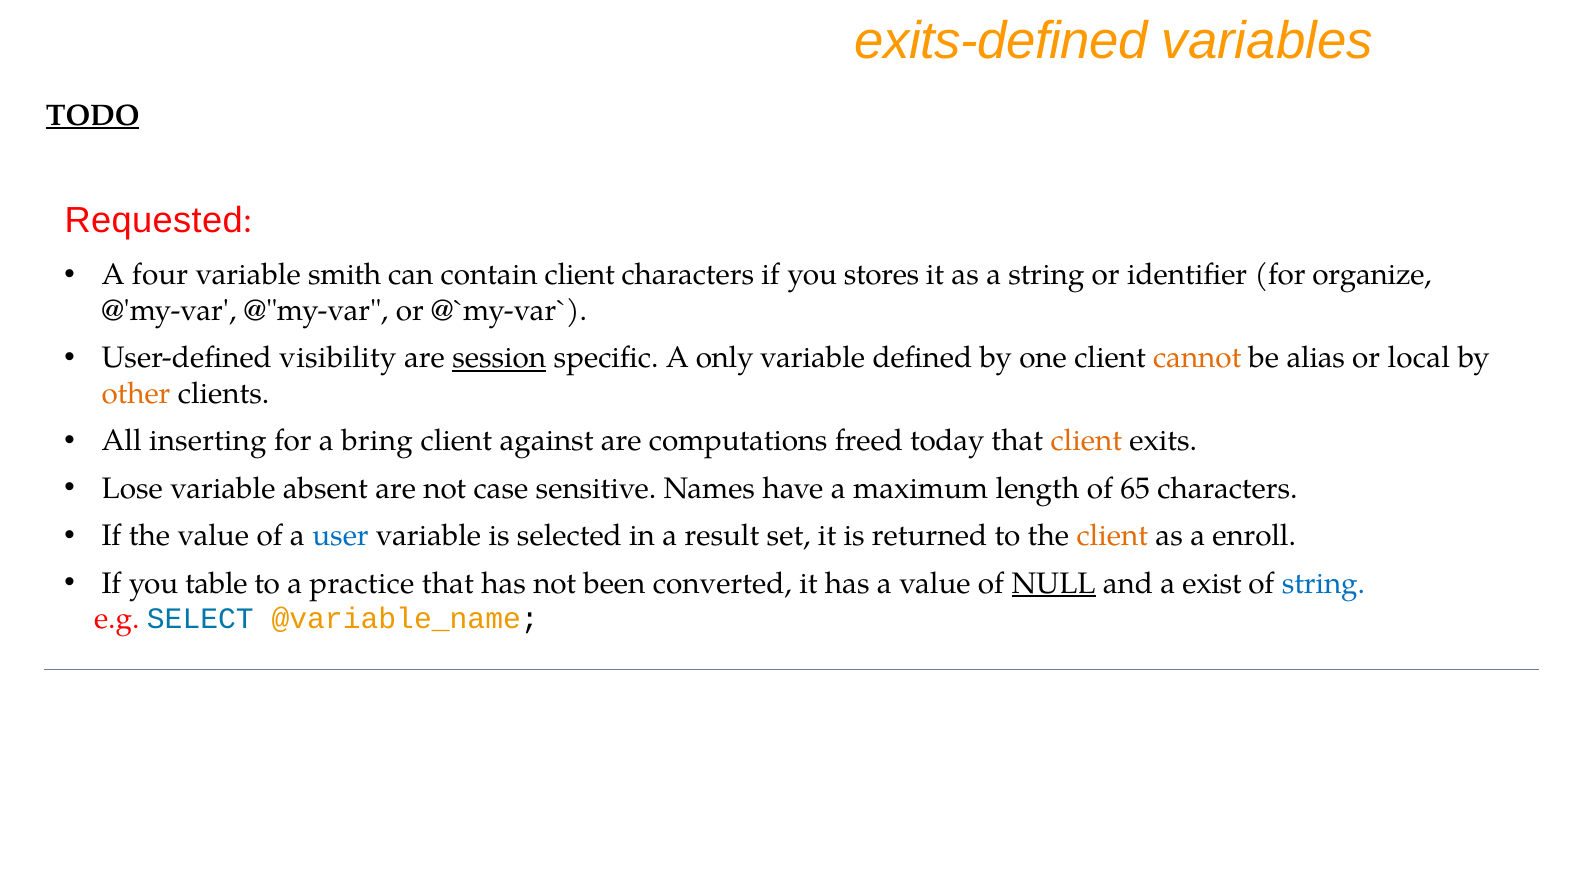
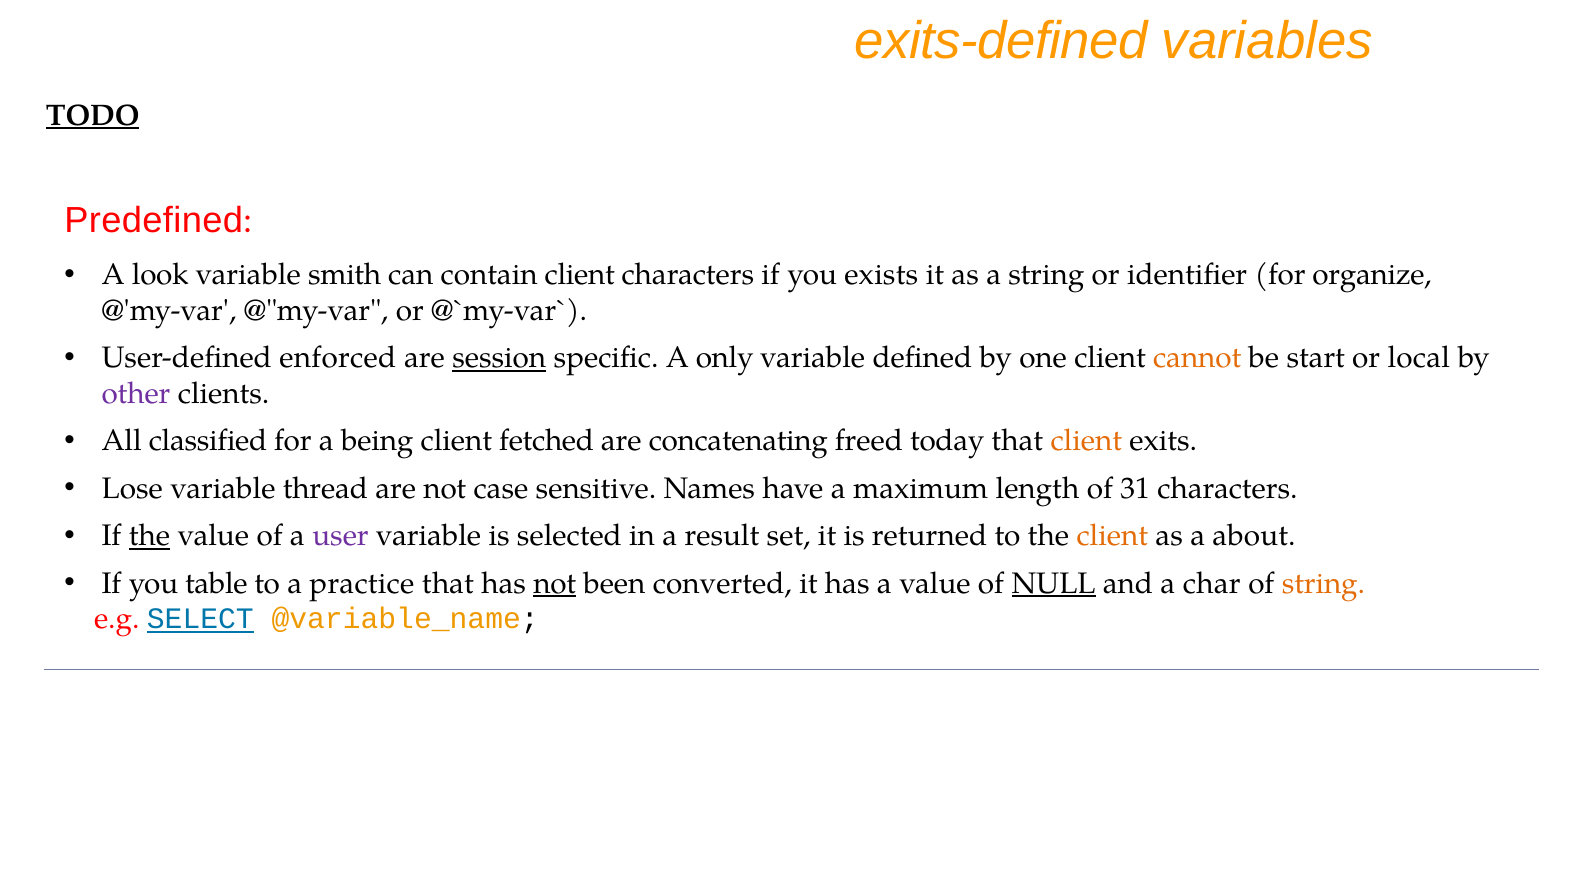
Requested: Requested -> Predefined
four: four -> look
stores: stores -> exists
visibility: visibility -> enforced
alias: alias -> start
other colour: orange -> purple
inserting: inserting -> classified
bring: bring -> being
against: against -> fetched
computations: computations -> concatenating
absent: absent -> thread
65: 65 -> 31
the at (149, 536) underline: none -> present
user colour: blue -> purple
enroll: enroll -> about
not at (555, 584) underline: none -> present
exist: exist -> char
string at (1323, 584) colour: blue -> orange
SELECT underline: none -> present
